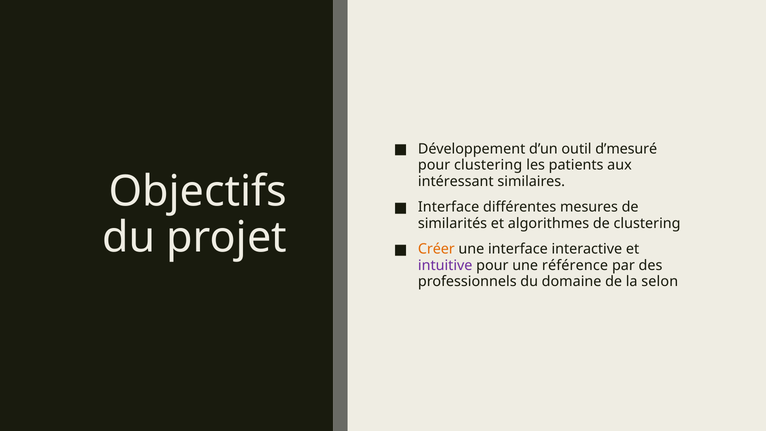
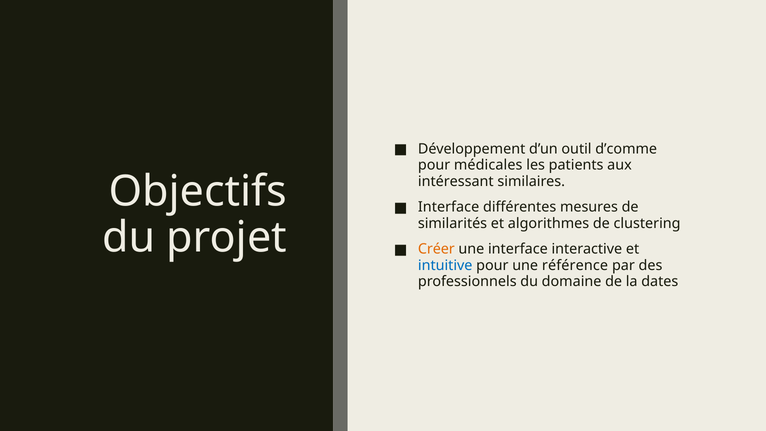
d’mesuré: d’mesuré -> d’comme
pour clustering: clustering -> médicales
intuitive colour: purple -> blue
selon: selon -> dates
